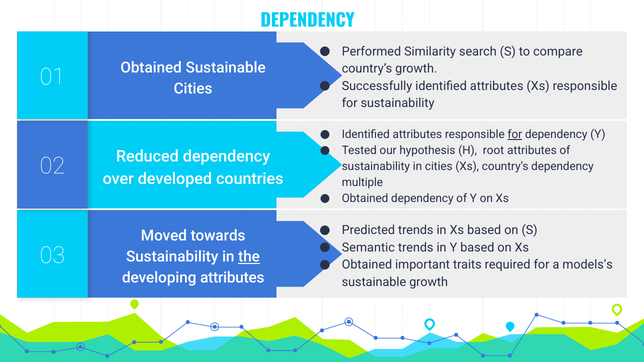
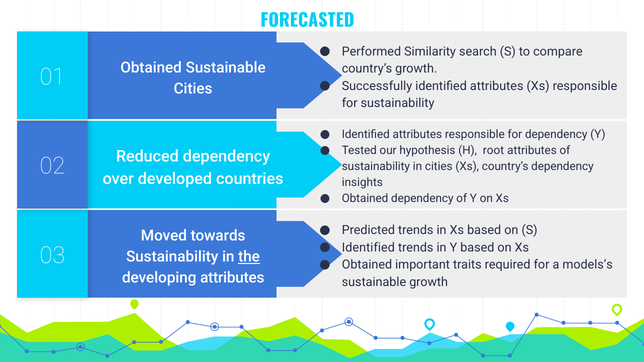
DEPENDENCY at (307, 21): DEPENDENCY -> FORECASTED
for at (515, 135) underline: present -> none
multiple: multiple -> insights
Semantic at (368, 248): Semantic -> Identified
